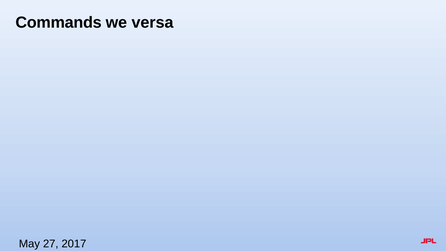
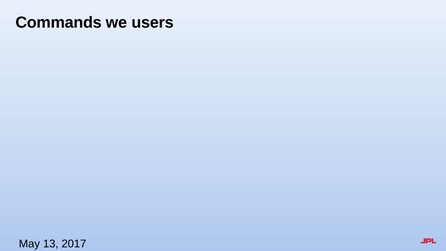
versa: versa -> users
27: 27 -> 13
